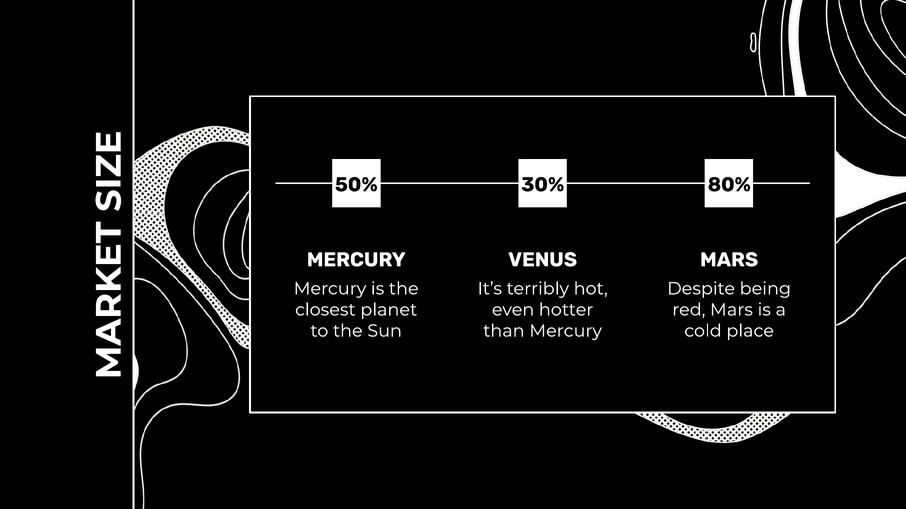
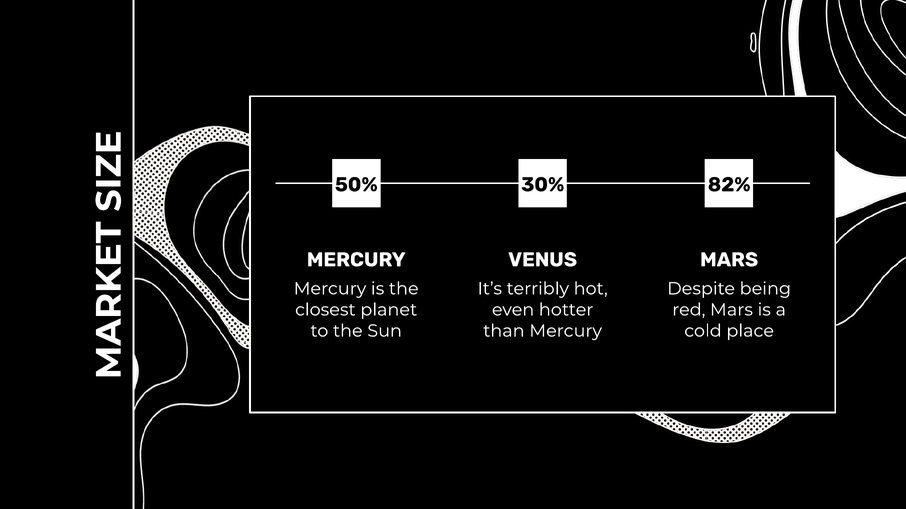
80%: 80% -> 82%
